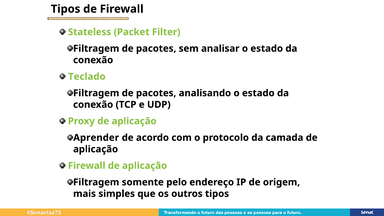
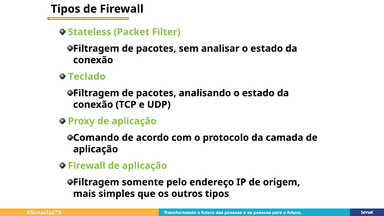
Aprender: Aprender -> Comando
